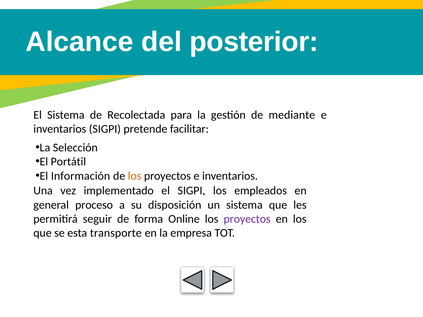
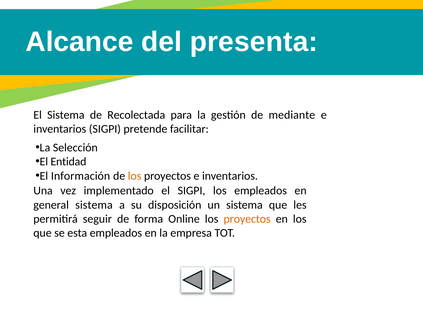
posterior: posterior -> presenta
Portátil: Portátil -> Entidad
general proceso: proceso -> sistema
proyectos at (247, 219) colour: purple -> orange
esta transporte: transporte -> empleados
